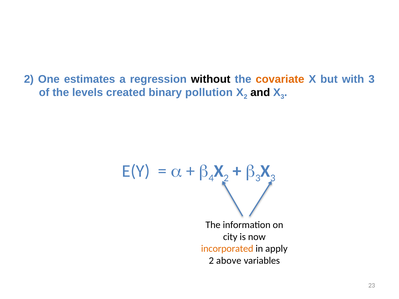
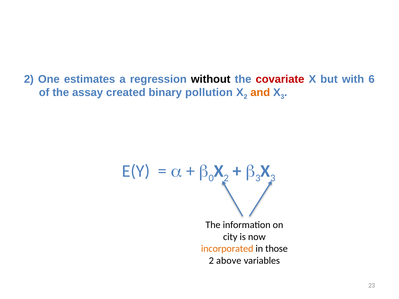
covariate colour: orange -> red
with 3: 3 -> 6
levels: levels -> assay
and colour: black -> orange
4: 4 -> 0
apply: apply -> those
